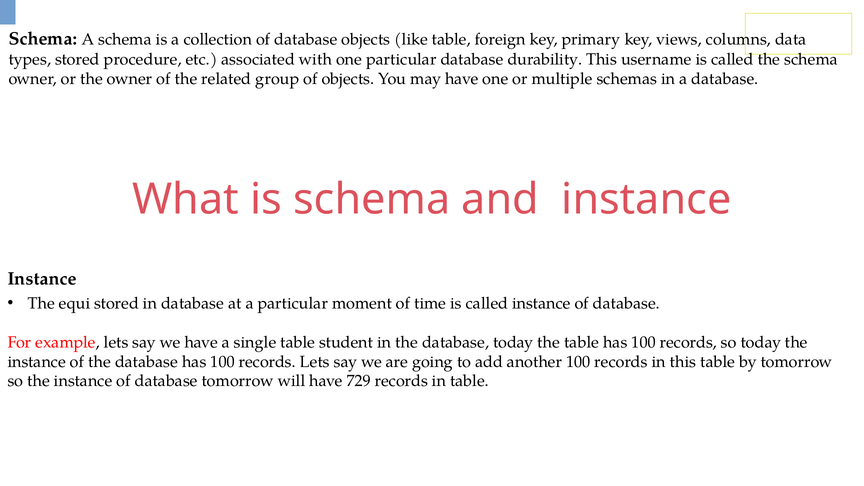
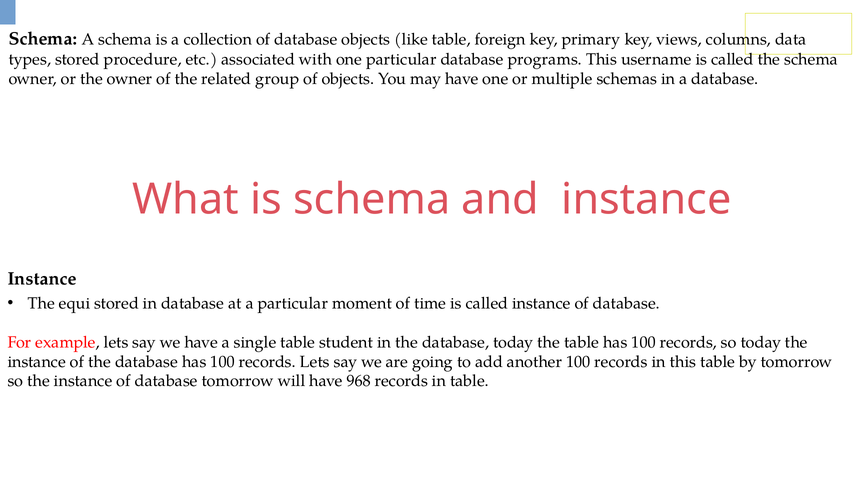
durability: durability -> programs
729: 729 -> 968
